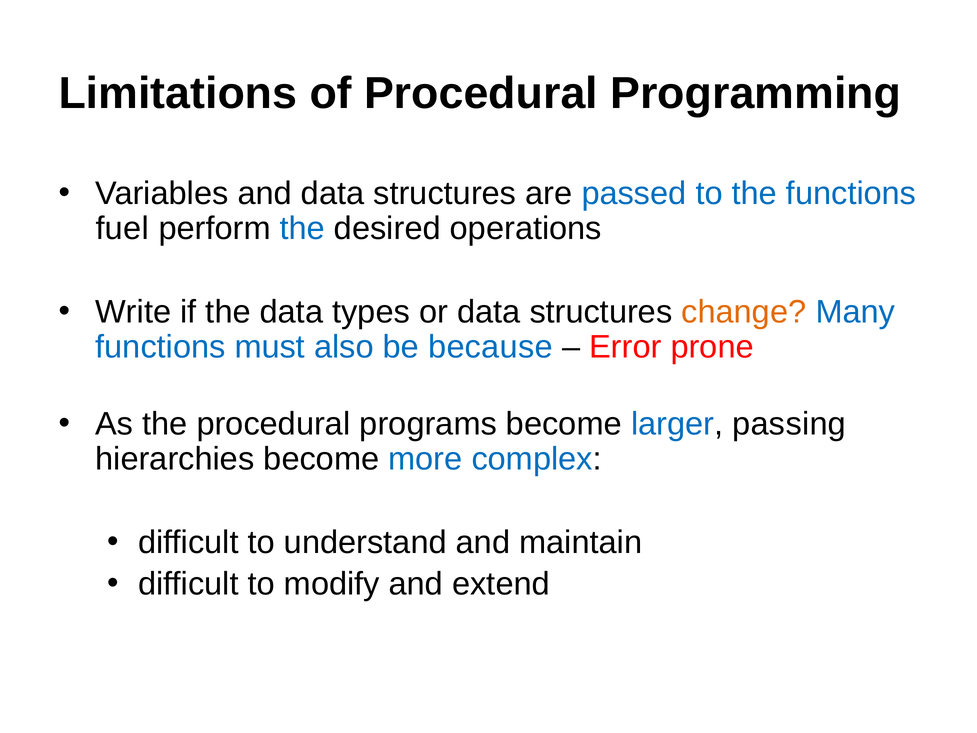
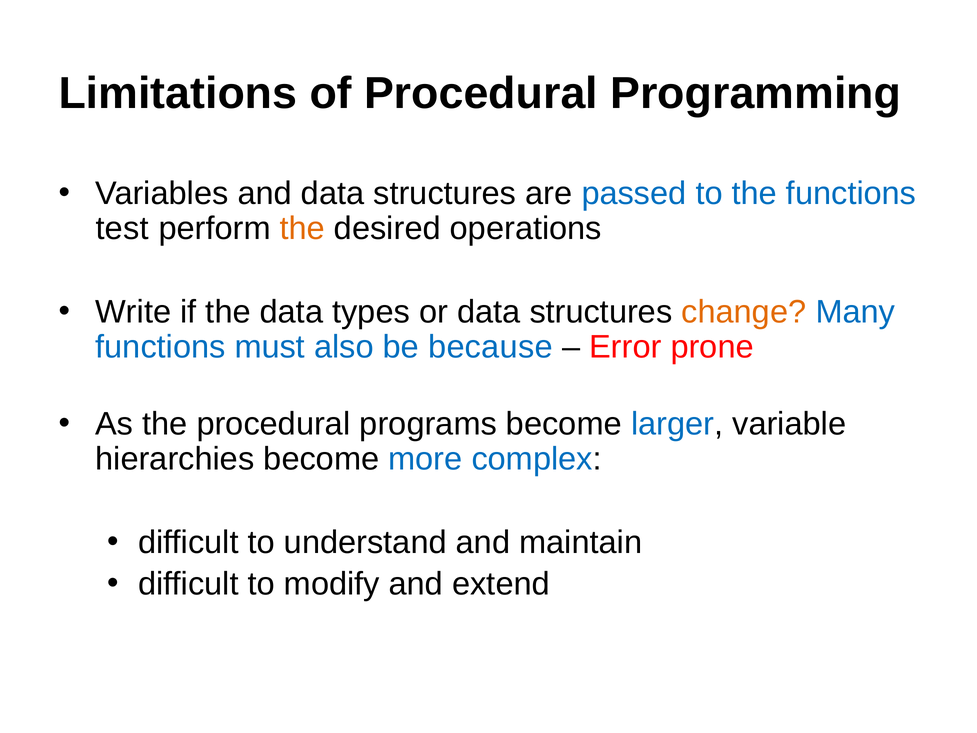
fuel: fuel -> test
the at (302, 228) colour: blue -> orange
passing: passing -> variable
